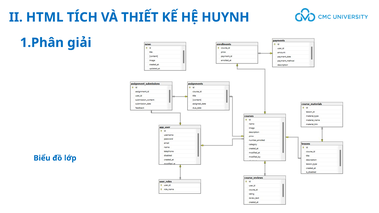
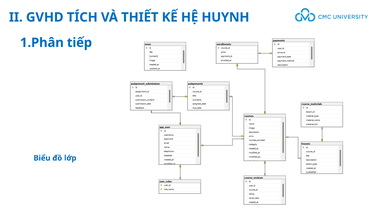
HTML: HTML -> GVHD
giải: giải -> tiếp
